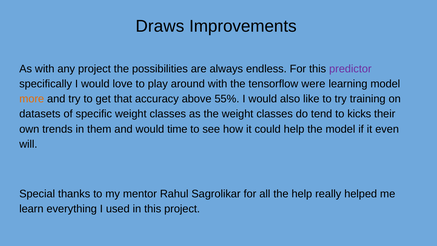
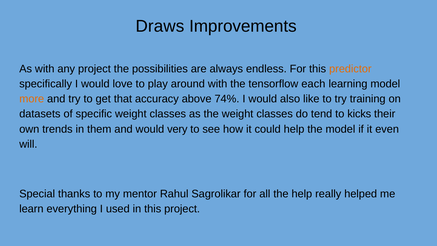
predictor colour: purple -> orange
were: were -> each
55%: 55% -> 74%
time: time -> very
